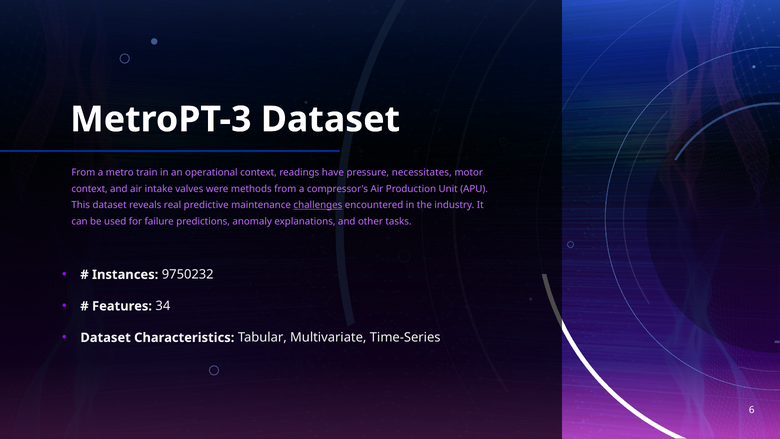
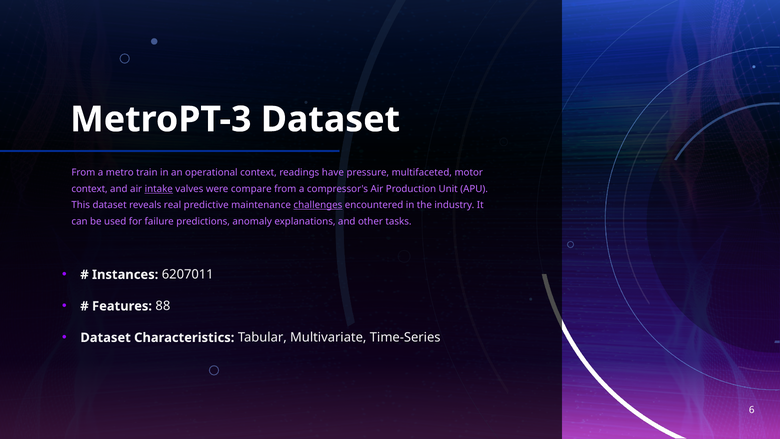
necessitates: necessitates -> multifaceted
intake underline: none -> present
methods: methods -> compare
9750232: 9750232 -> 6207011
34: 34 -> 88
